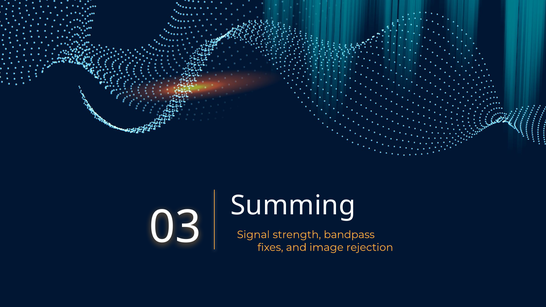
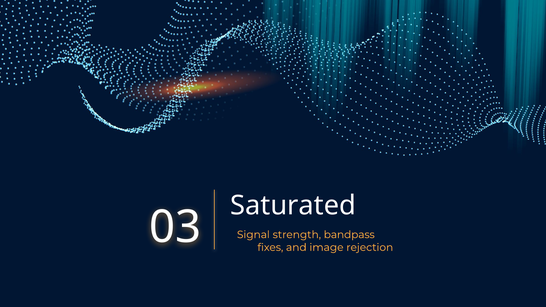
Summing: Summing -> Saturated
